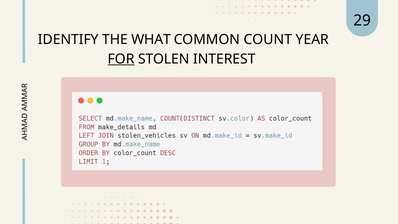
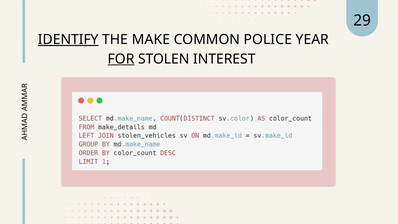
IDENTIFY underline: none -> present
WHAT: WHAT -> MAKE
COUNT: COUNT -> POLICE
